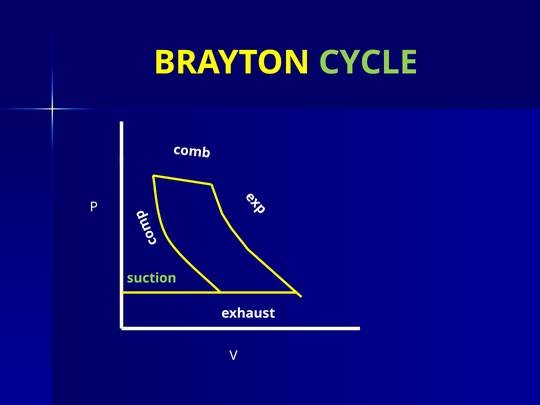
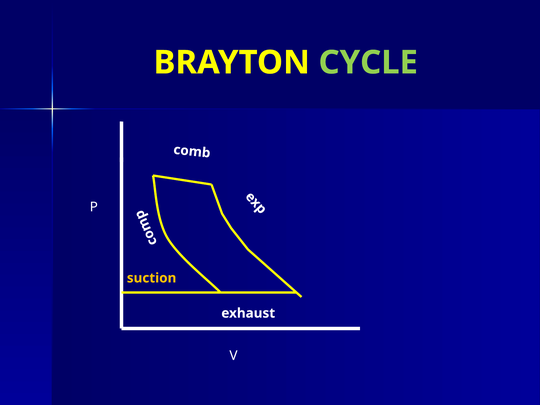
suction colour: light green -> yellow
